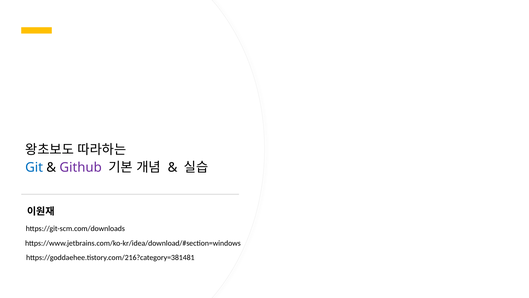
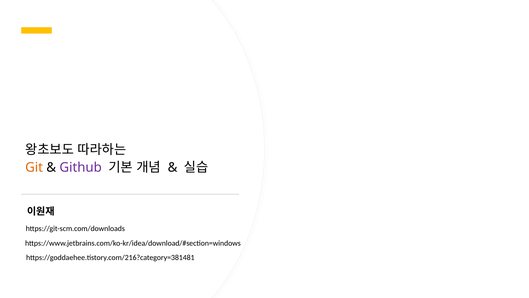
Git colour: blue -> orange
